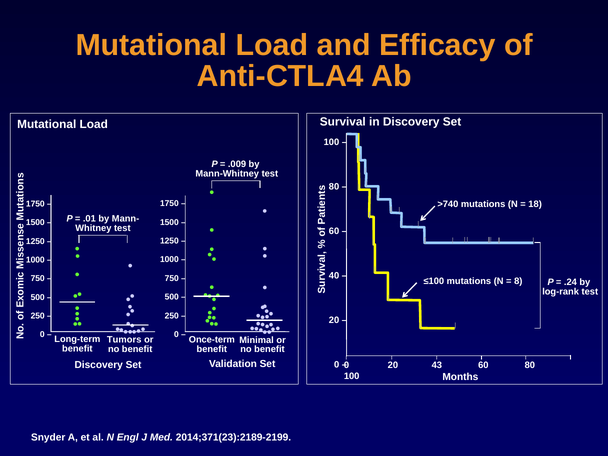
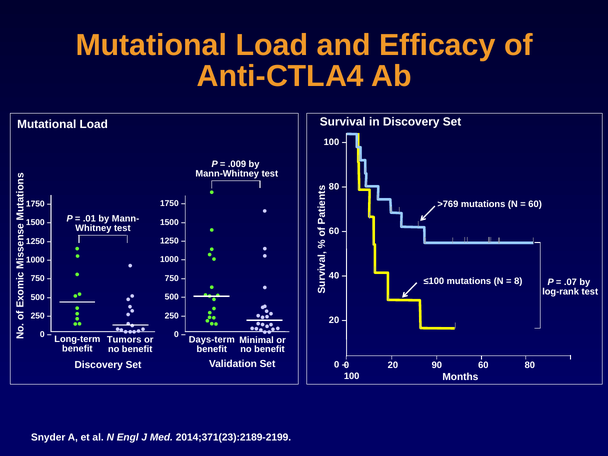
>740: >740 -> >769
18 at (535, 204): 18 -> 60
.24: .24 -> .07
Once-term: Once-term -> Days-term
43: 43 -> 90
